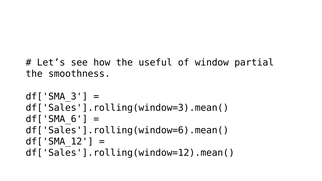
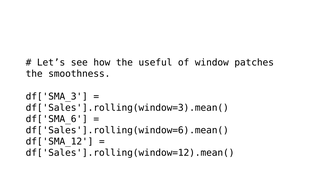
partial: partial -> patches
